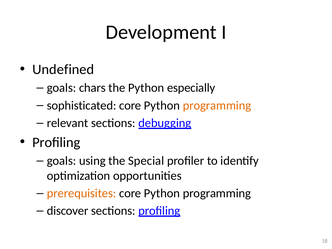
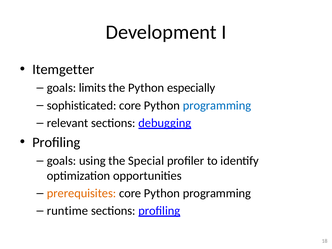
Undefined: Undefined -> Itemgetter
chars: chars -> limits
programming at (217, 105) colour: orange -> blue
discover: discover -> runtime
